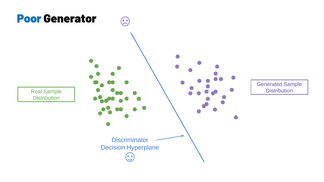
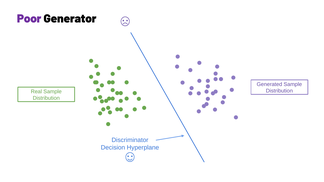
Poor colour: blue -> purple
